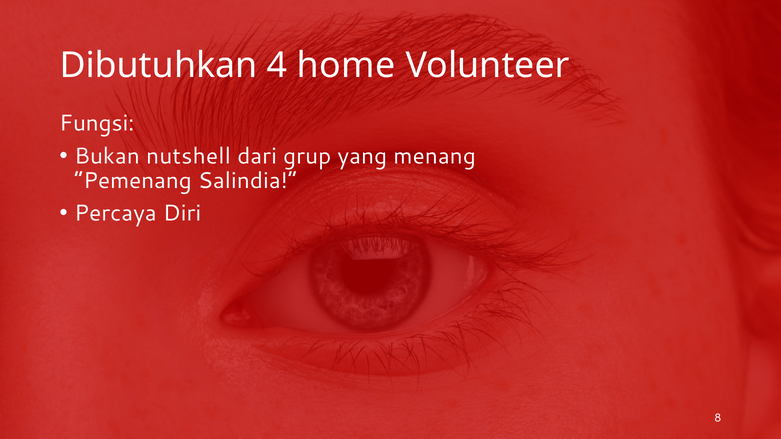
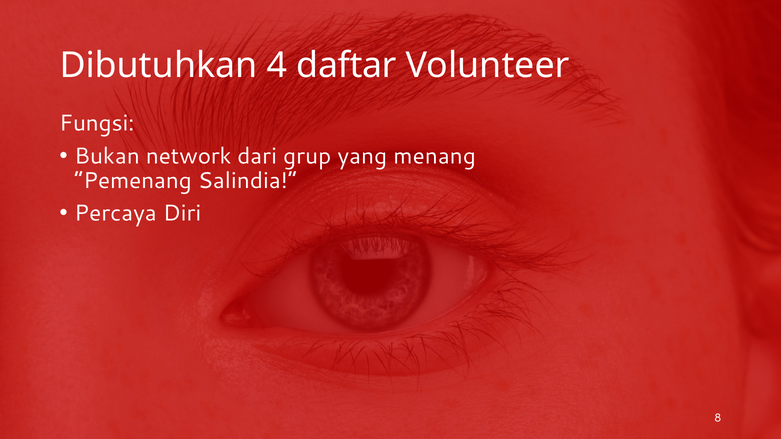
home: home -> daftar
nutshell: nutshell -> network
